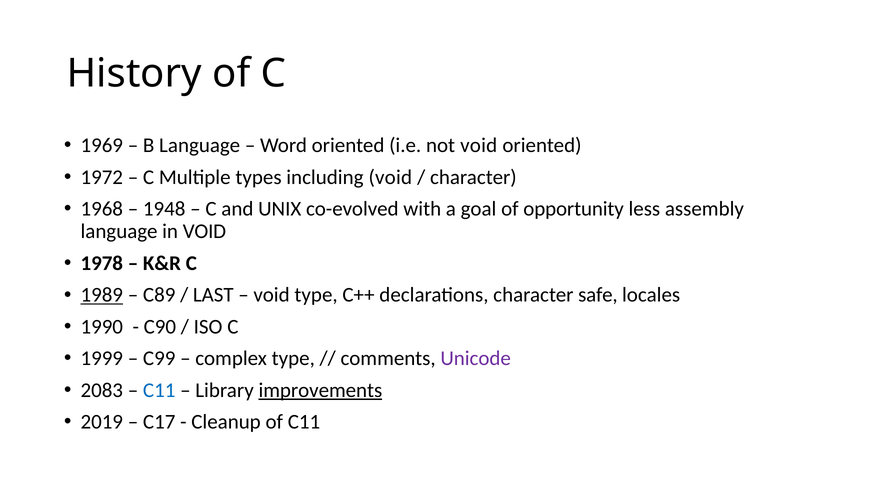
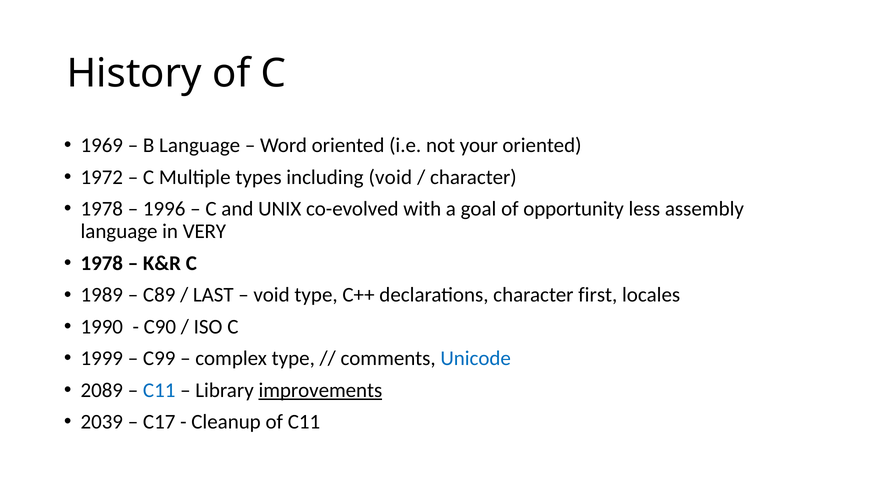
not void: void -> your
1968 at (102, 209): 1968 -> 1978
1948: 1948 -> 1996
in VOID: VOID -> VERY
1989 underline: present -> none
safe: safe -> first
Unicode colour: purple -> blue
2083: 2083 -> 2089
2019: 2019 -> 2039
